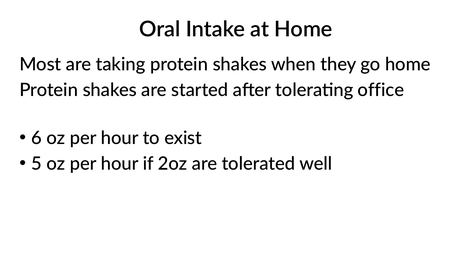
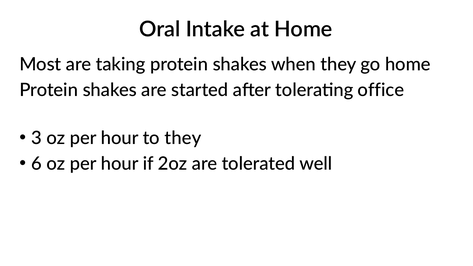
6: 6 -> 3
to exist: exist -> they
5: 5 -> 6
